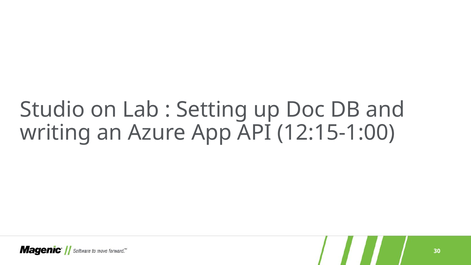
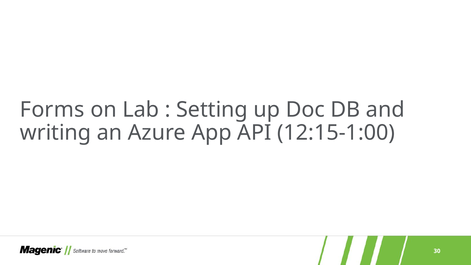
Studio: Studio -> Forms
